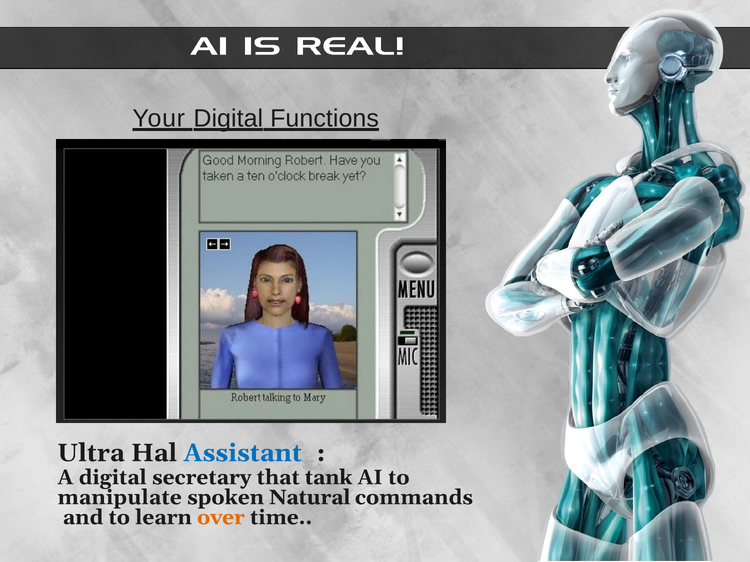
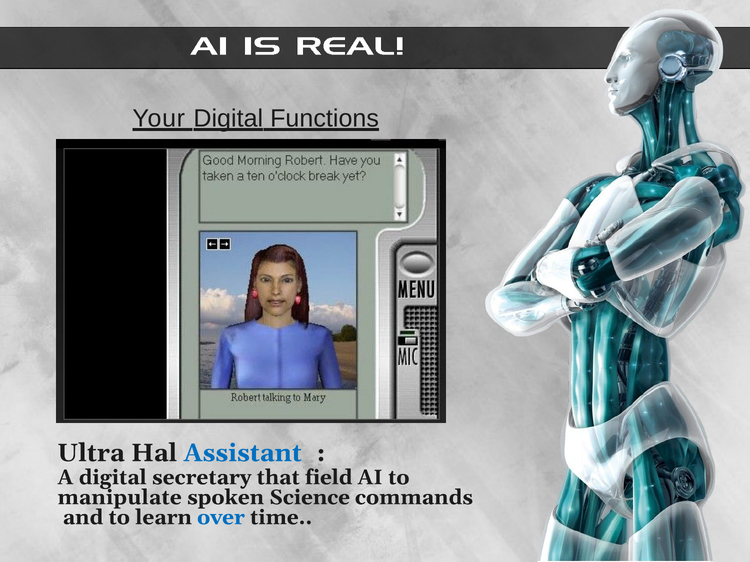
tank: tank -> field
Natural: Natural -> Science
over colour: orange -> blue
